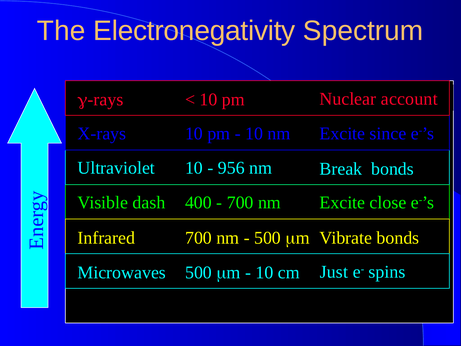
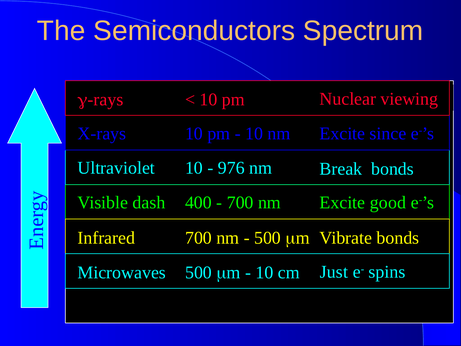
Electronegativity: Electronegativity -> Semiconductors
account: account -> viewing
956: 956 -> 976
close: close -> good
